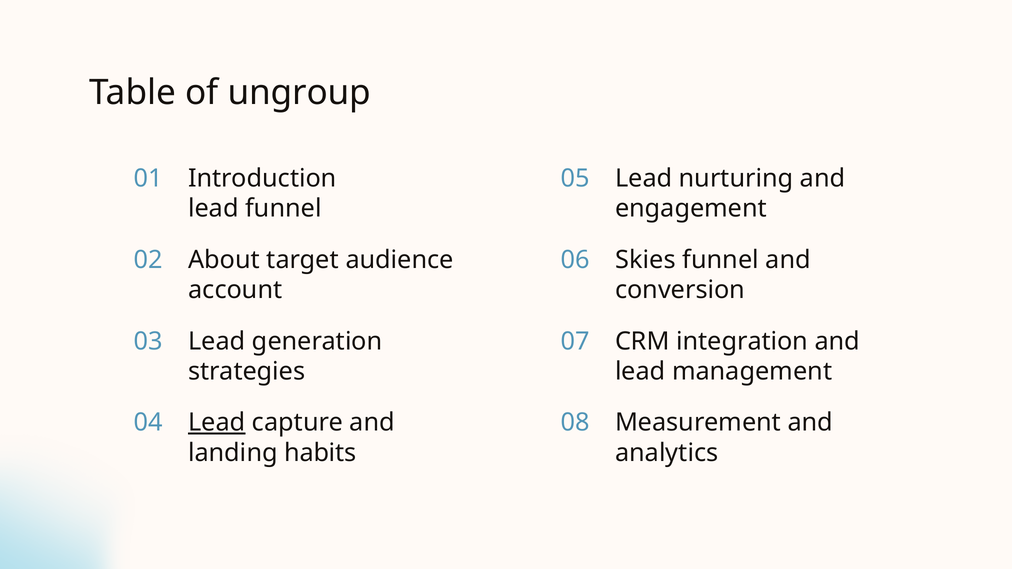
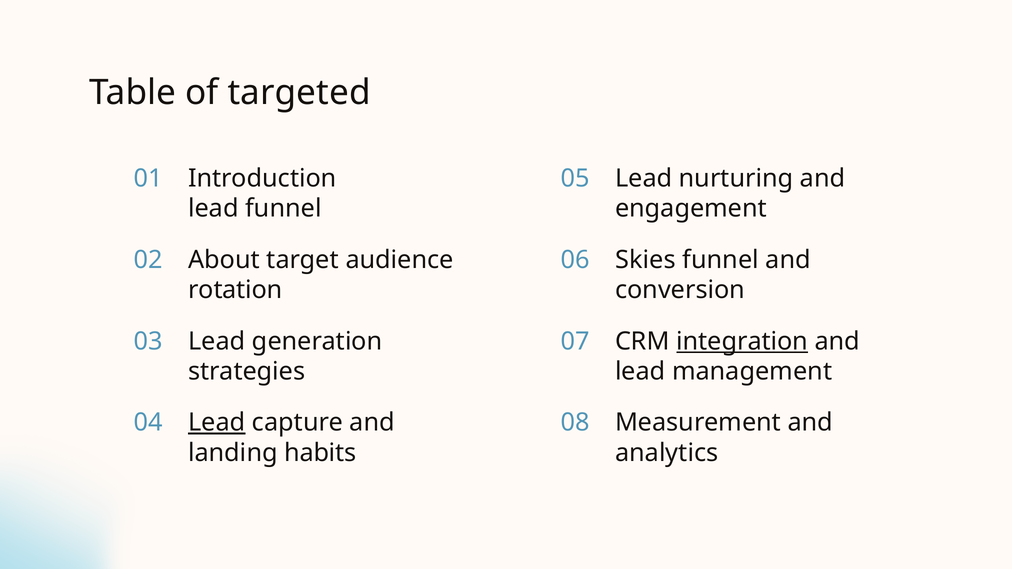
ungroup: ungroup -> targeted
account: account -> rotation
integration underline: none -> present
